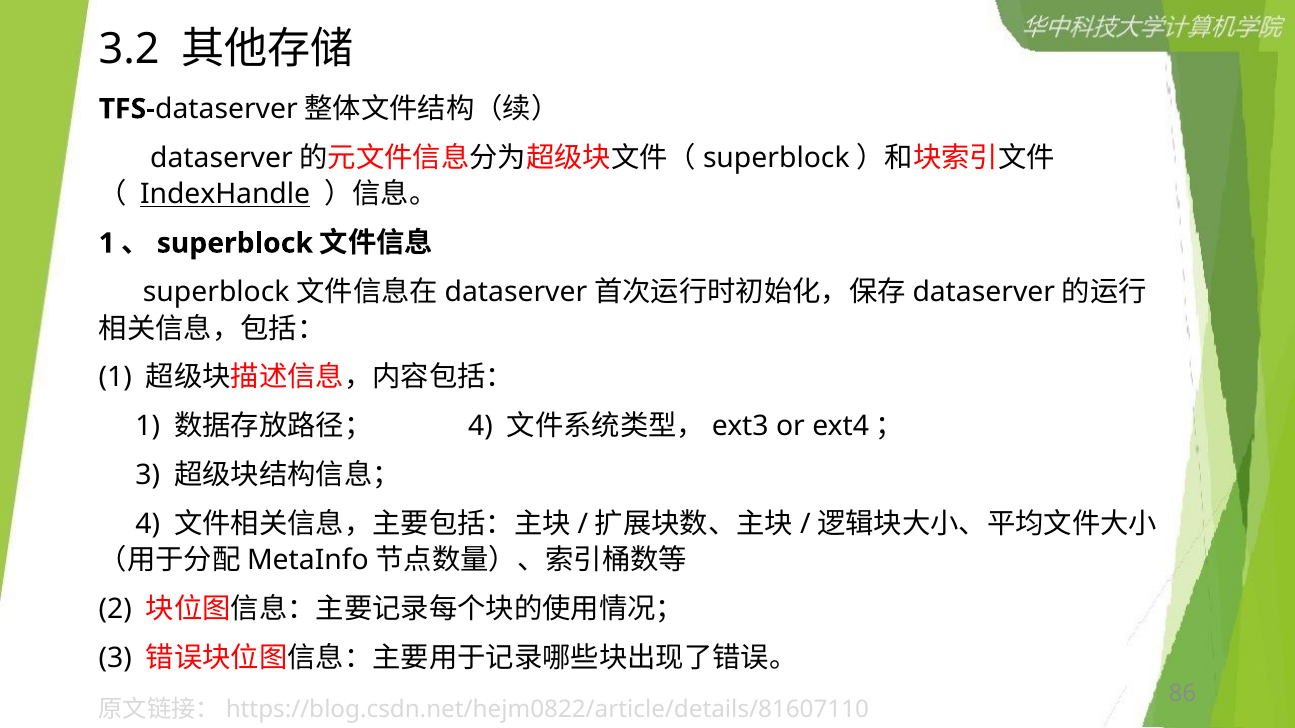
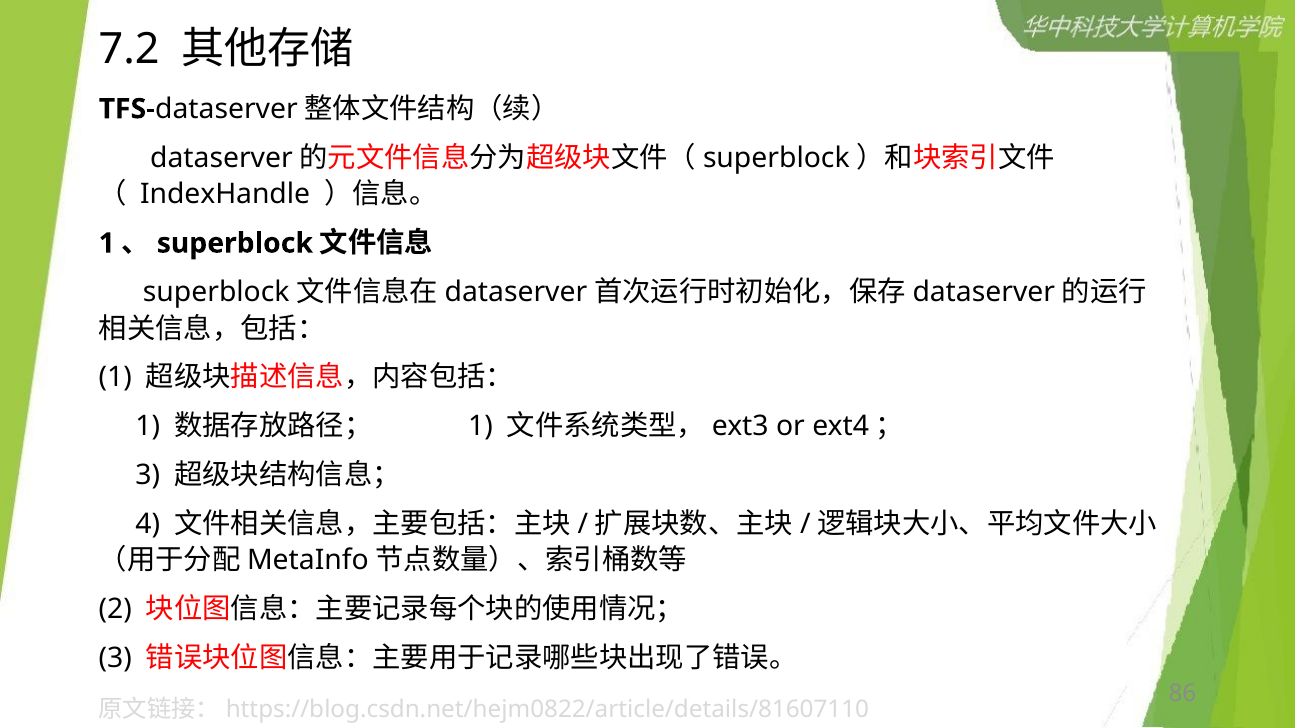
3.2: 3.2 -> 7.2
IndexHandle underline: present -> none
4 at (480, 427): 4 -> 1
